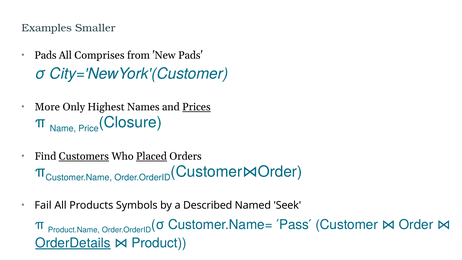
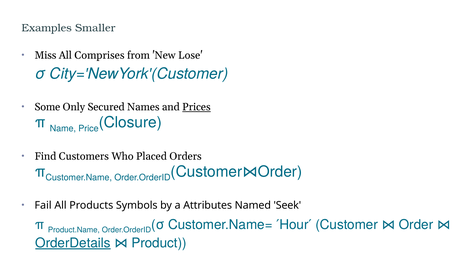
Pads at (45, 55): Pads -> Miss
New Pads: Pads -> Lose
More: More -> Some
Highest: Highest -> Secured
Customers underline: present -> none
Placed underline: present -> none
Described: Described -> Attributes
Pass: Pass -> Hour
